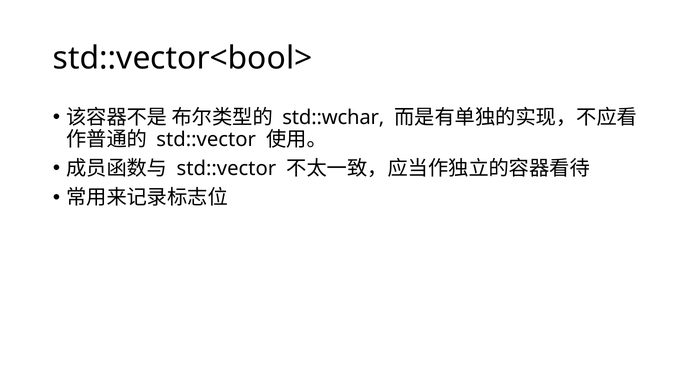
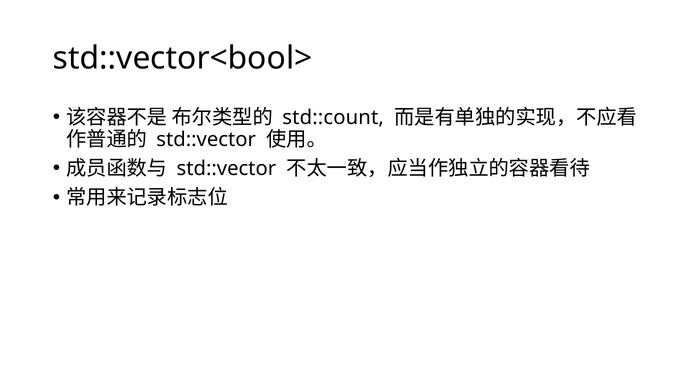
std::wchar: std::wchar -> std::count
